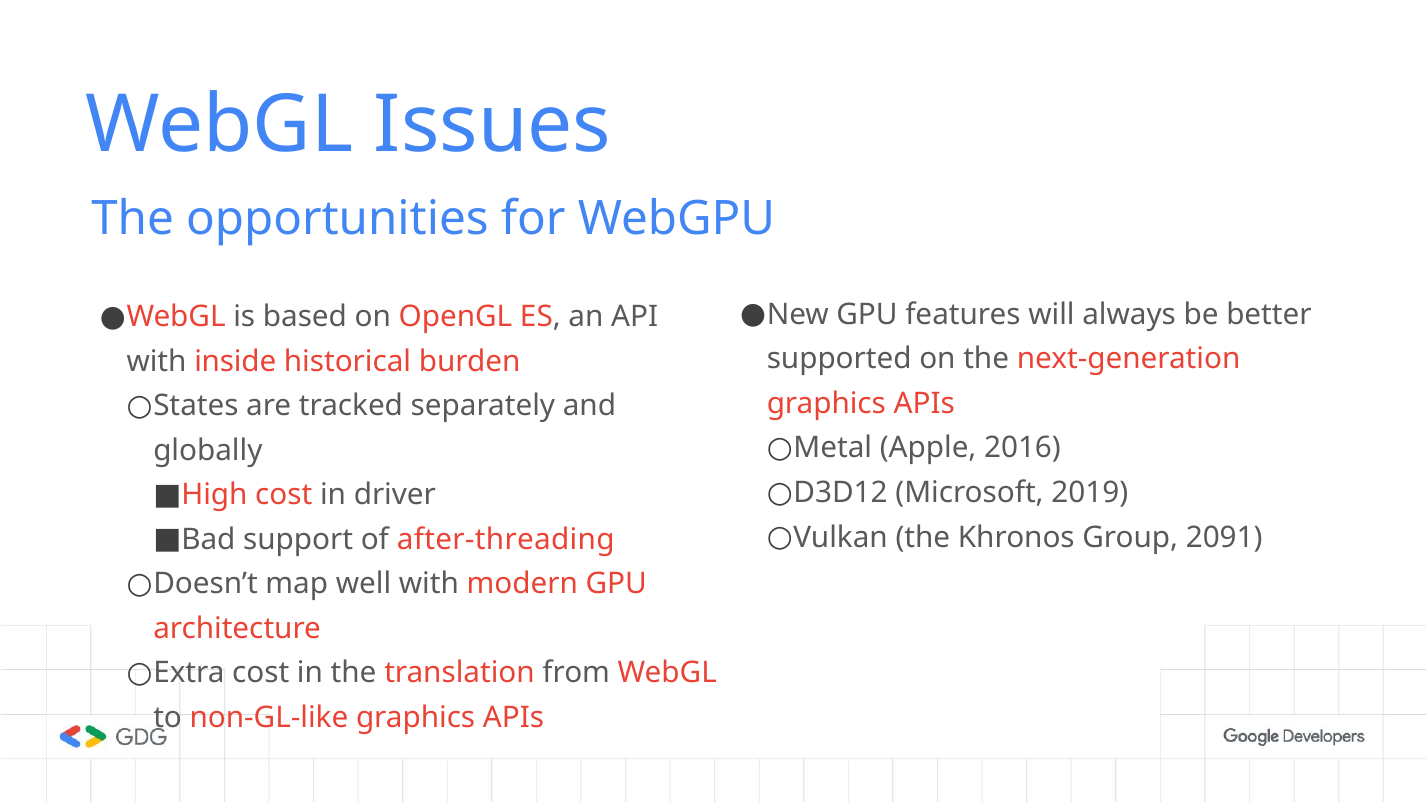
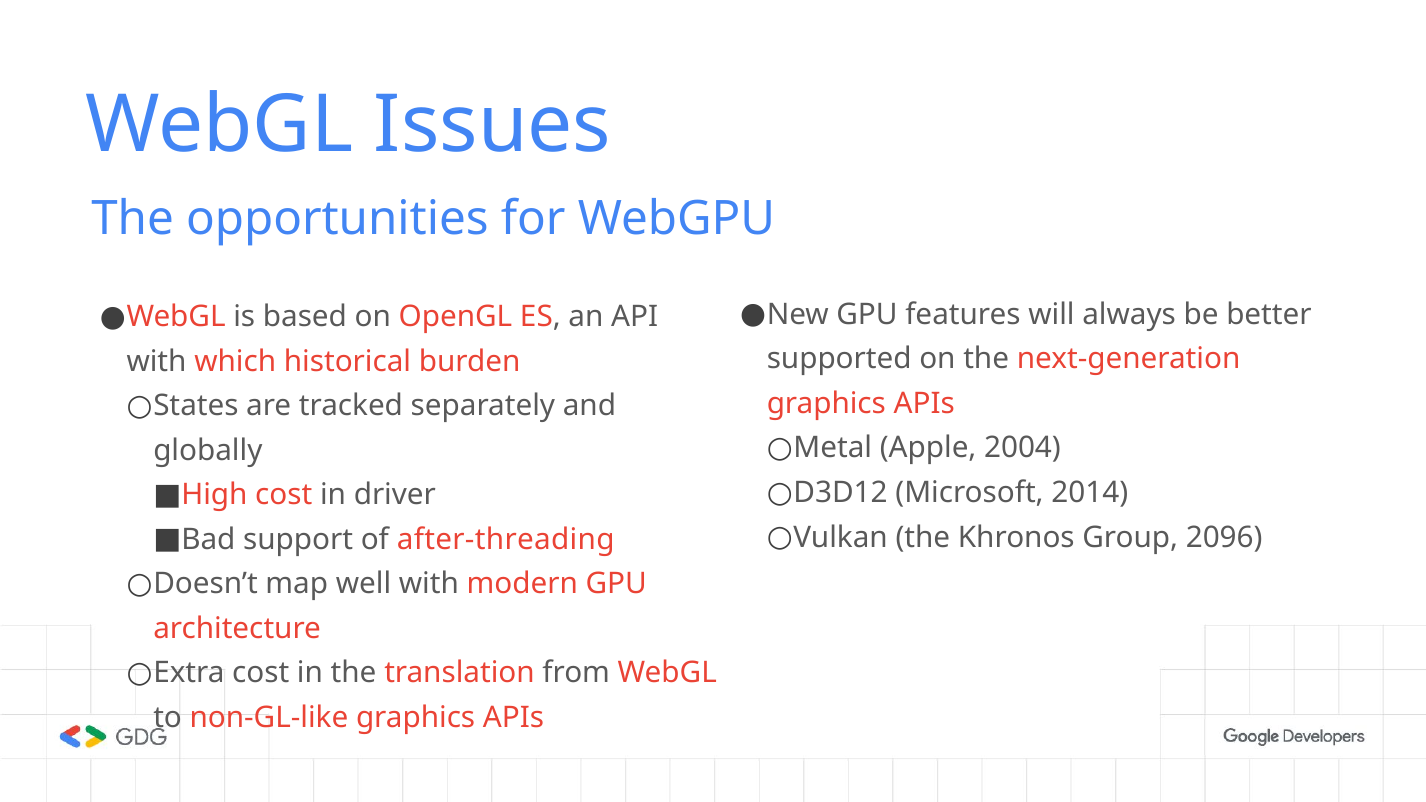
inside: inside -> which
2016: 2016 -> 2004
2019: 2019 -> 2014
2091: 2091 -> 2096
